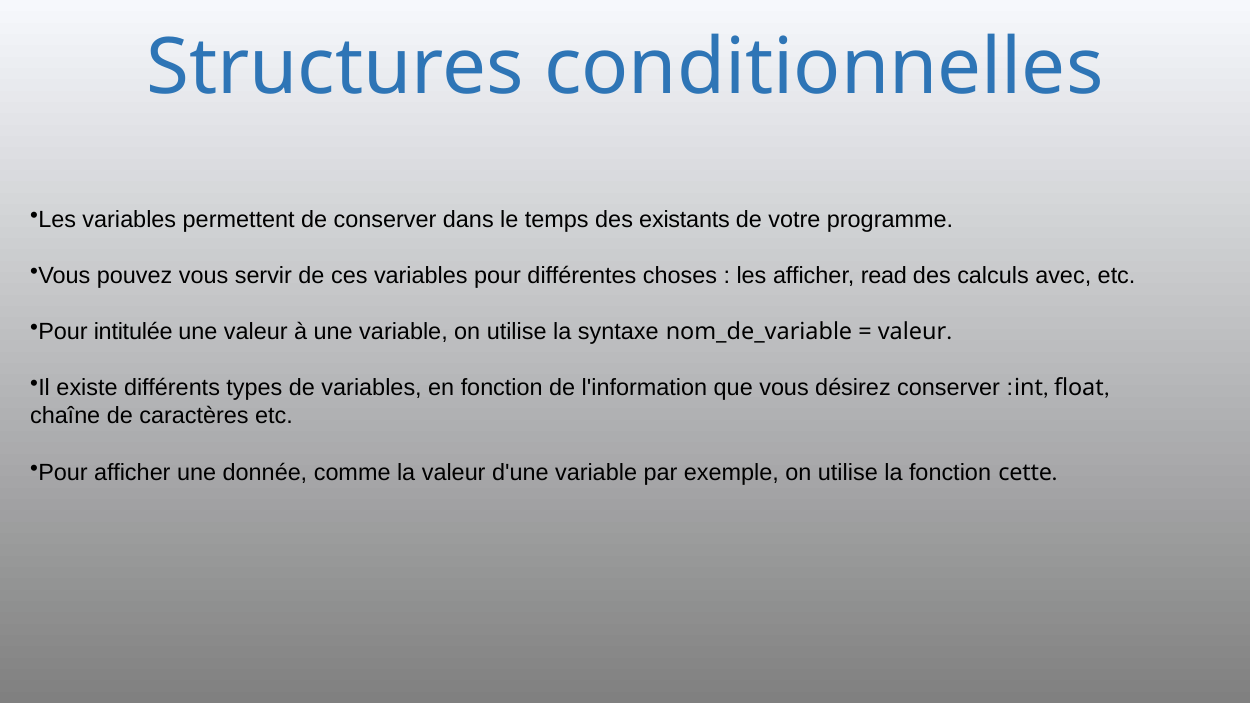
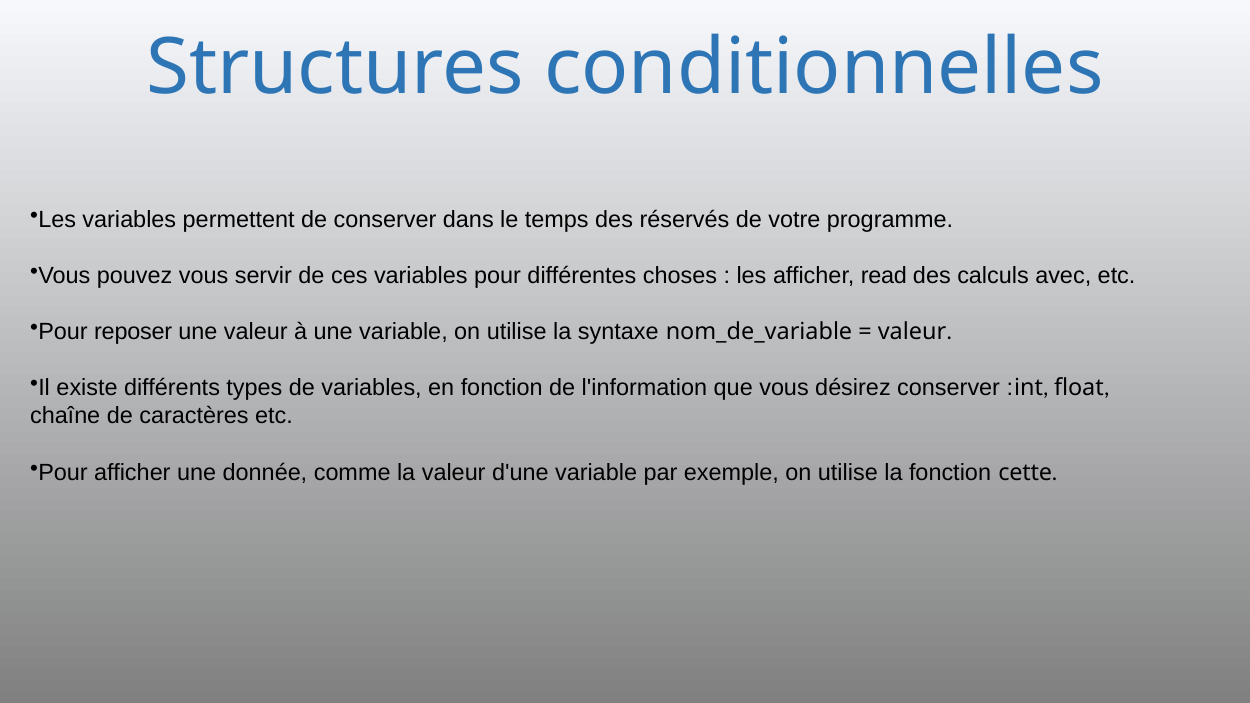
existants: existants -> réservés
intitulée: intitulée -> reposer
